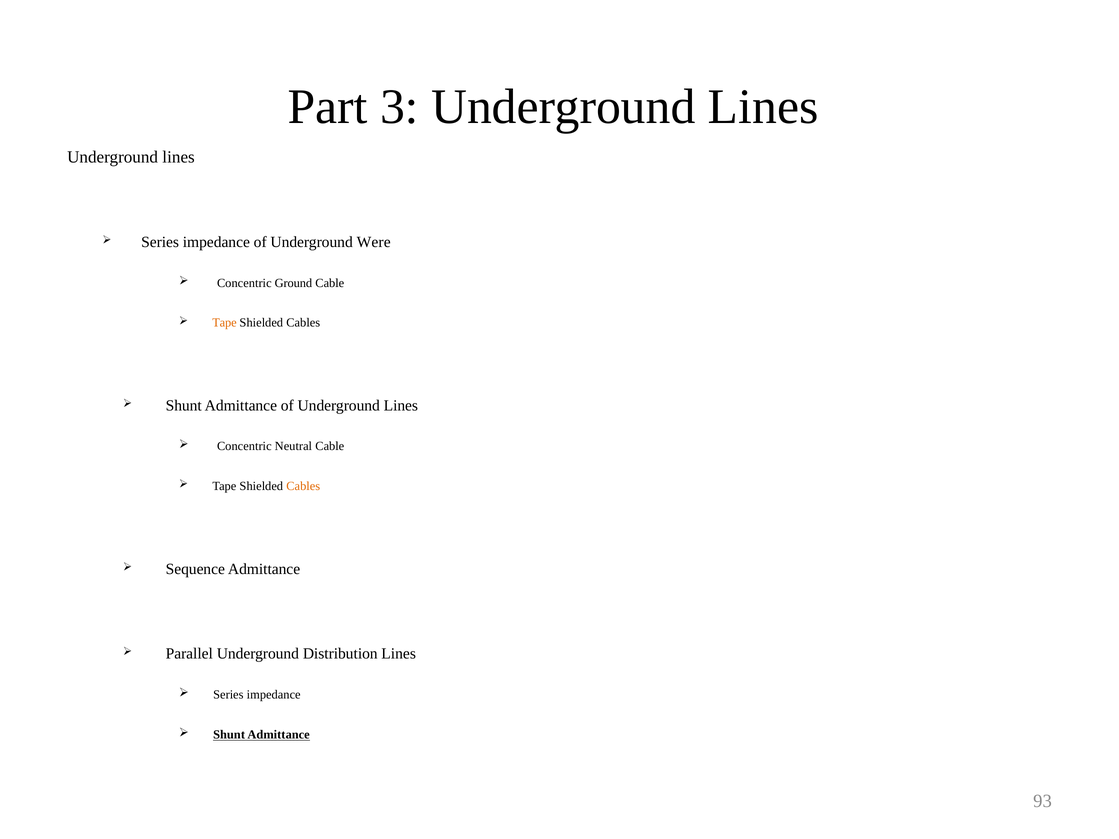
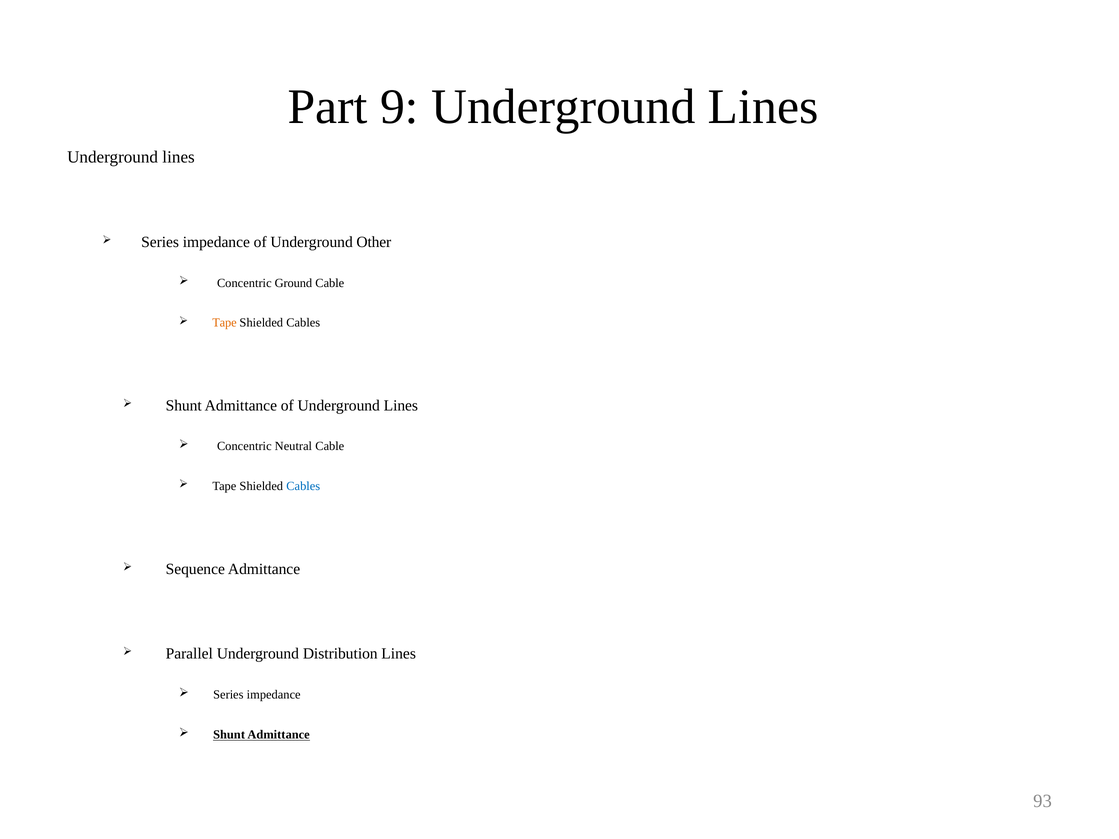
3: 3 -> 9
Were: Were -> Other
Cables at (303, 486) colour: orange -> blue
